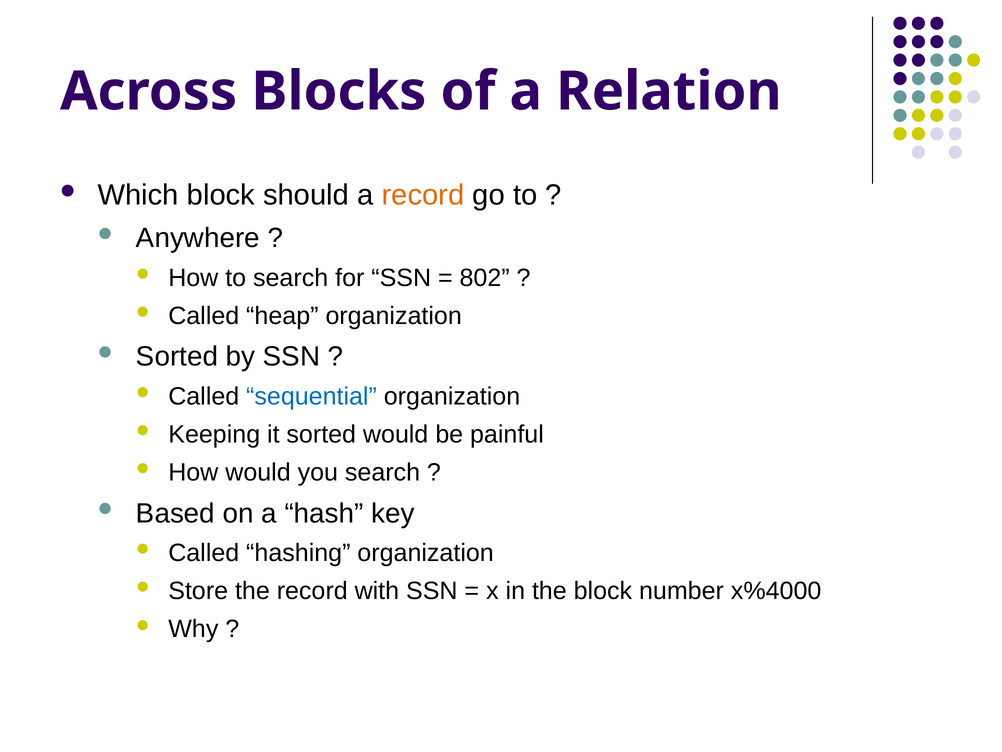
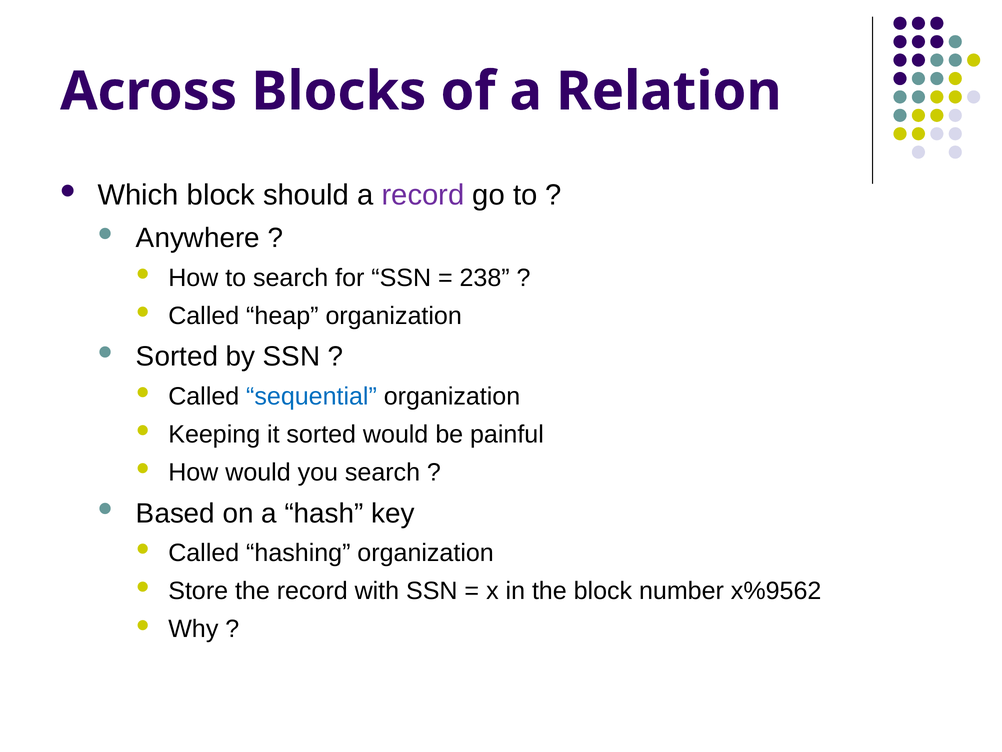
record at (423, 195) colour: orange -> purple
802: 802 -> 238
x%4000: x%4000 -> x%9562
